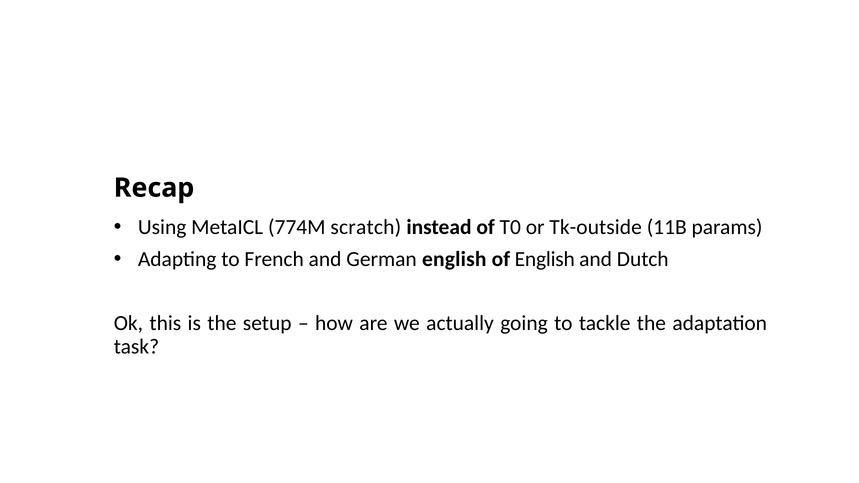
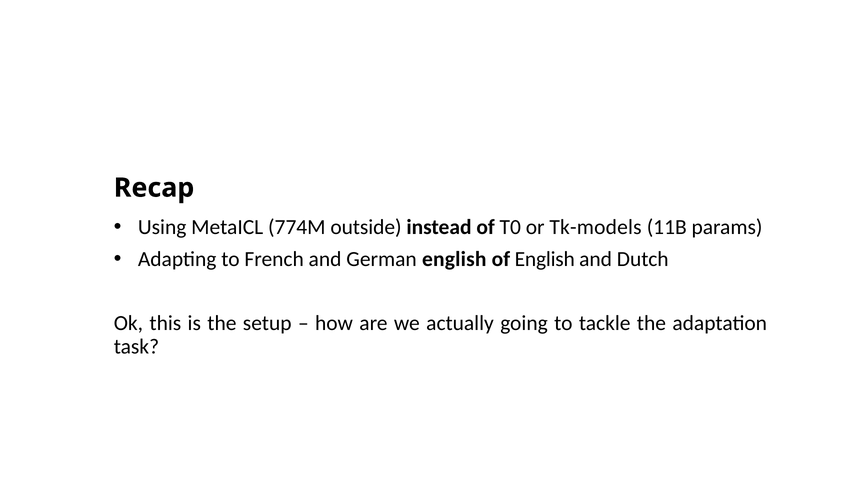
scratch: scratch -> outside
Tk-outside: Tk-outside -> Tk-models
